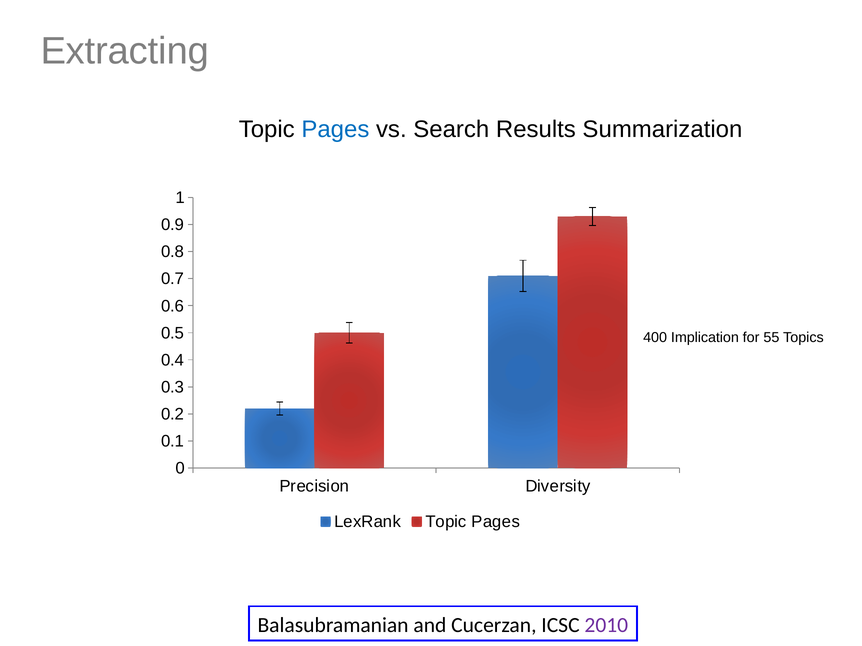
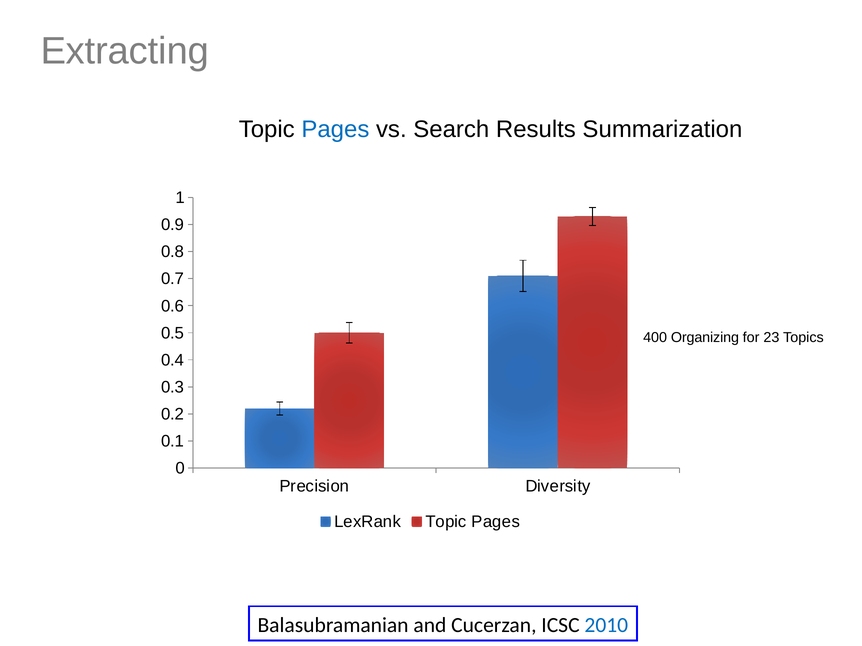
Implication: Implication -> Organizing
55: 55 -> 23
2010 colour: purple -> blue
